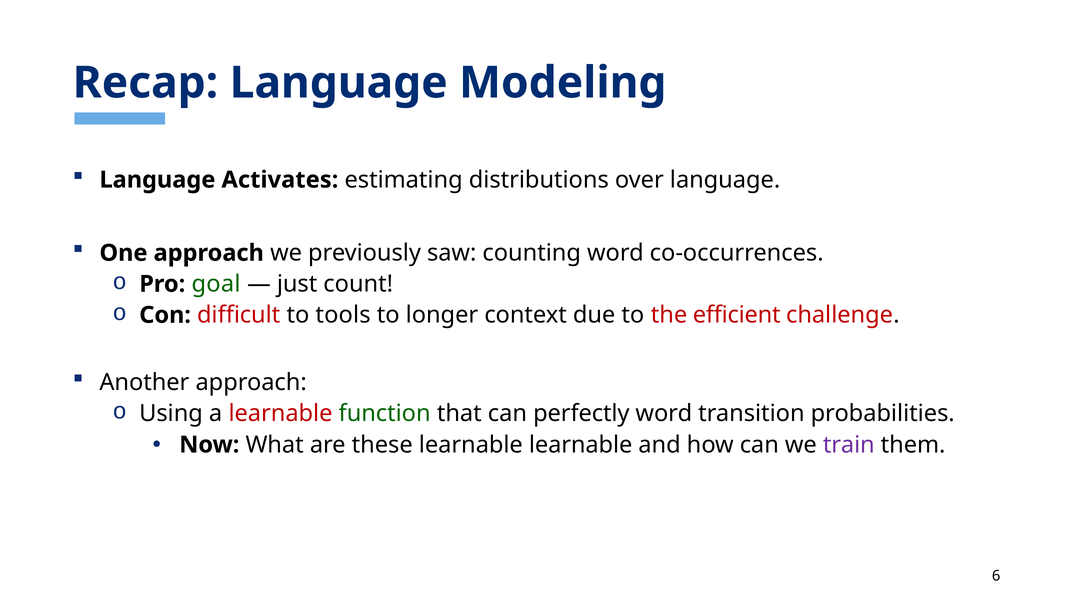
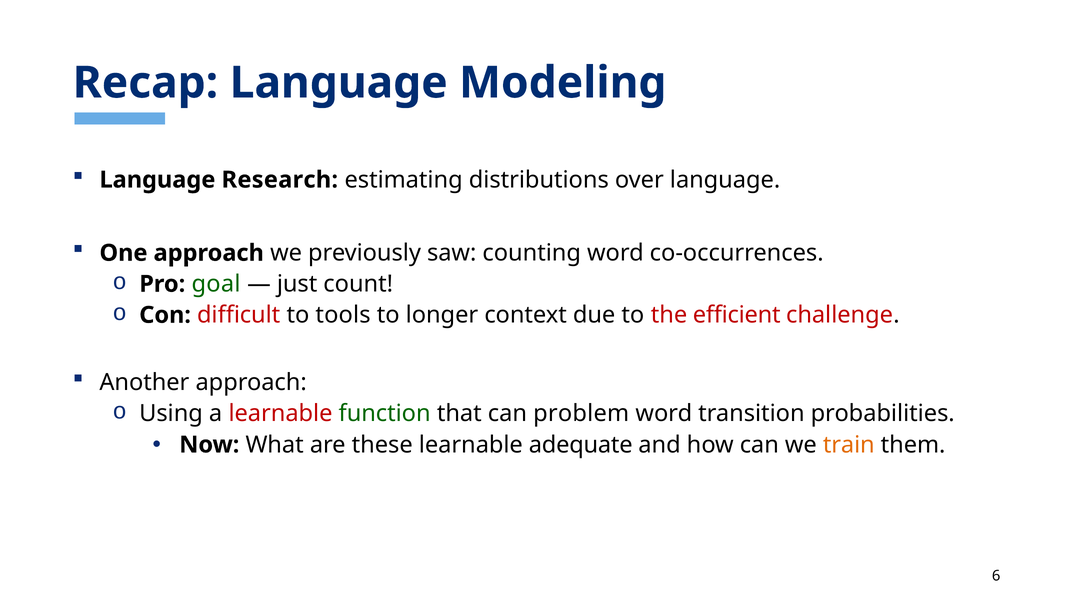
Activates: Activates -> Research
perfectly: perfectly -> problem
learnable learnable: learnable -> adequate
train colour: purple -> orange
